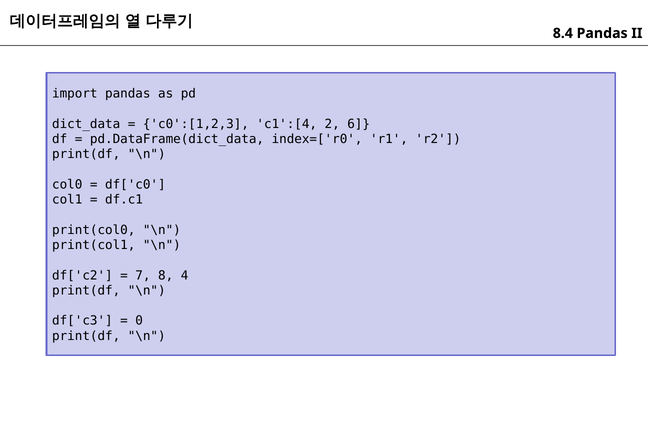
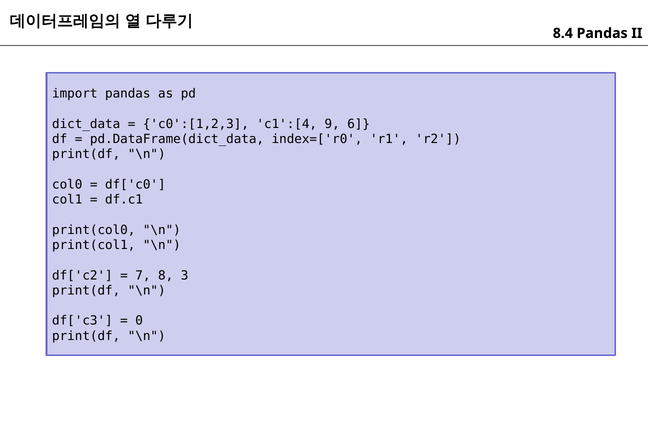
2: 2 -> 9
4: 4 -> 3
